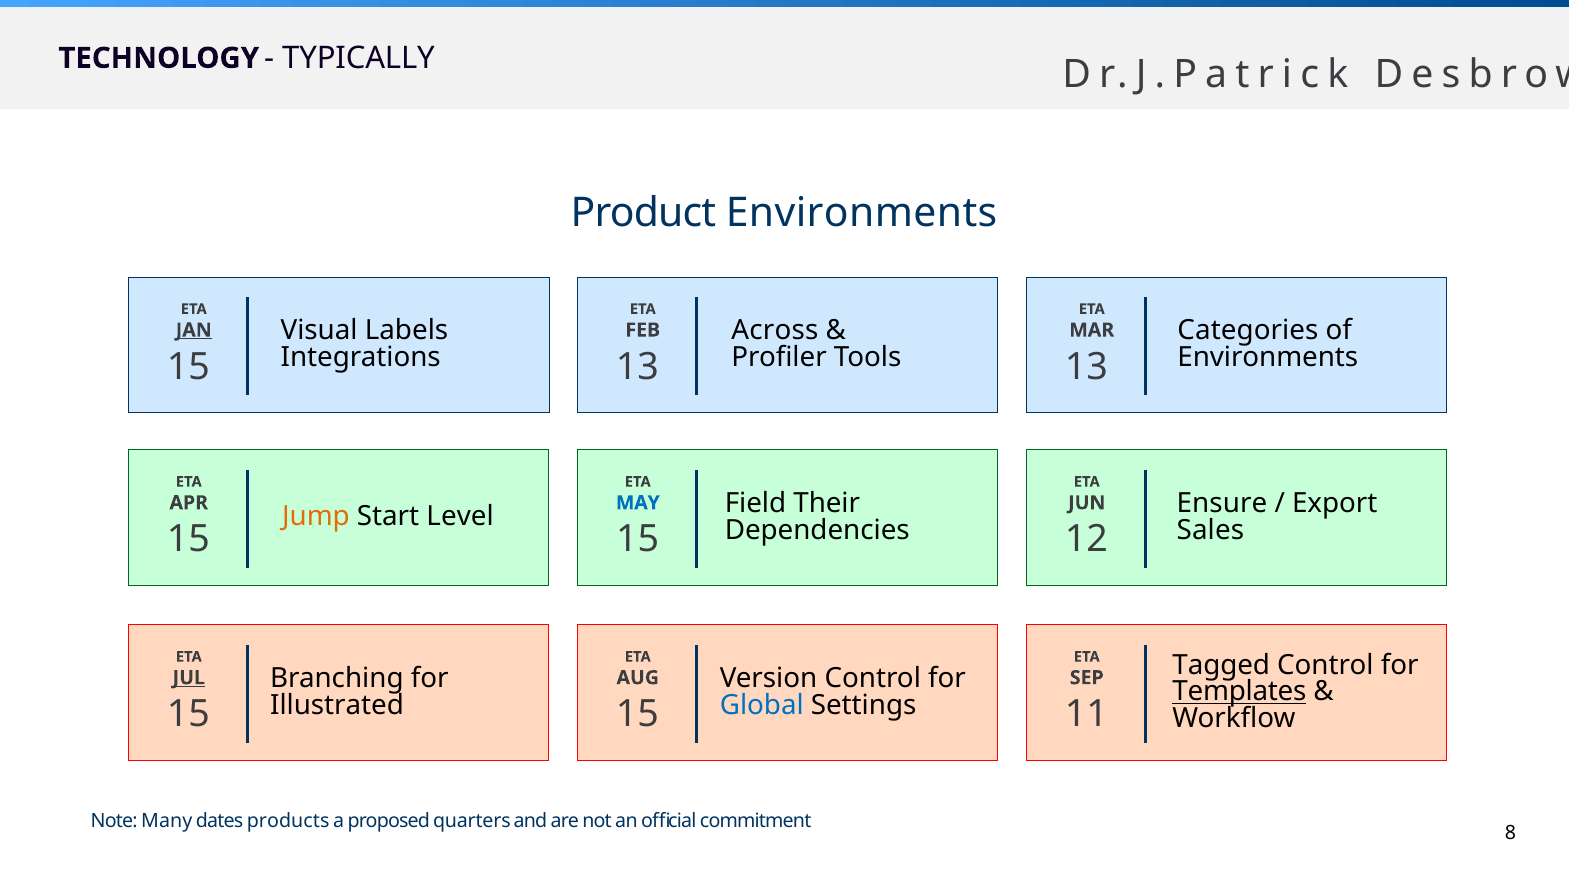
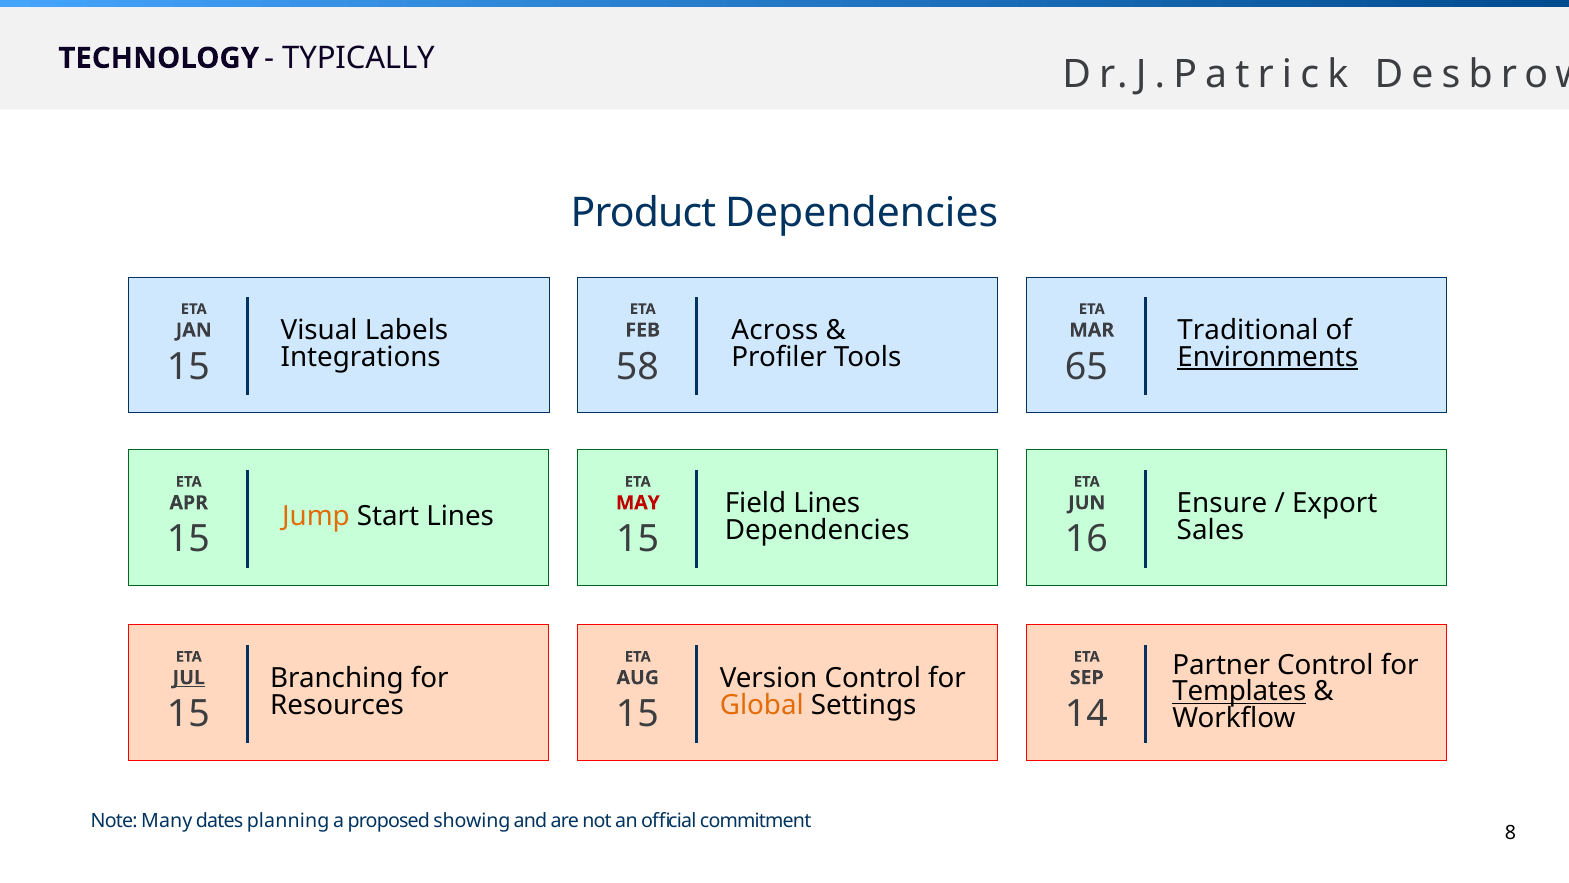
Product Environments: Environments -> Dependencies
JAN underline: present -> none
Categories: Categories -> Traditional
Integrations 13: 13 -> 58
Tools 13: 13 -> 65
Environments at (1268, 357) underline: none -> present
Start Level: Level -> Lines
MAY colour: blue -> red
Field Their: Their -> Lines
12: 12 -> 16
Tagged: Tagged -> Partner
Illustrated: Illustrated -> Resources
Global colour: blue -> orange
11: 11 -> 14
products: products -> planning
quarters: quarters -> showing
